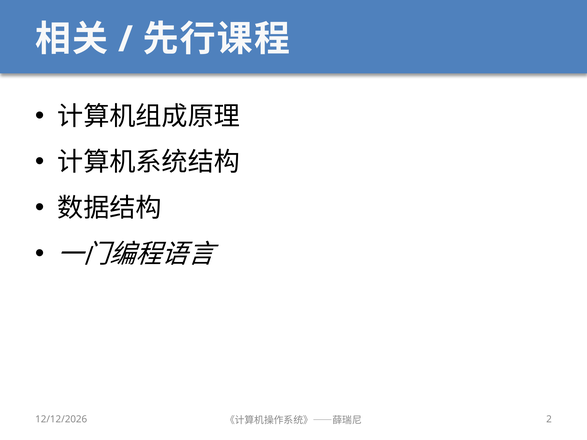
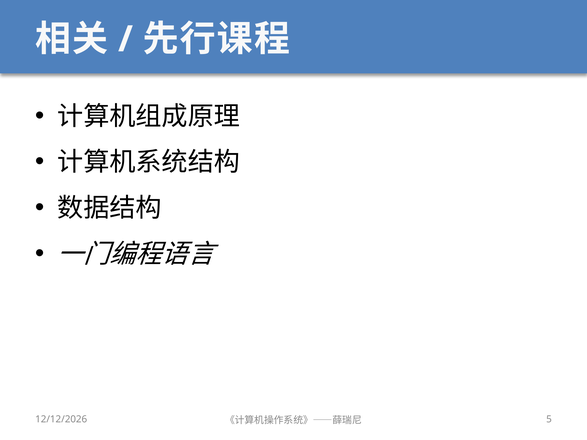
2: 2 -> 5
